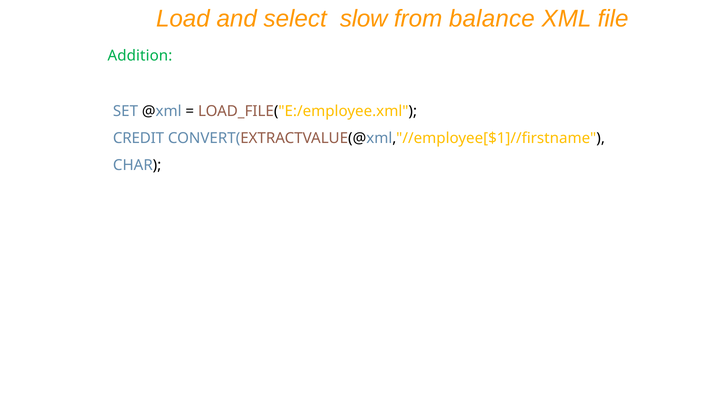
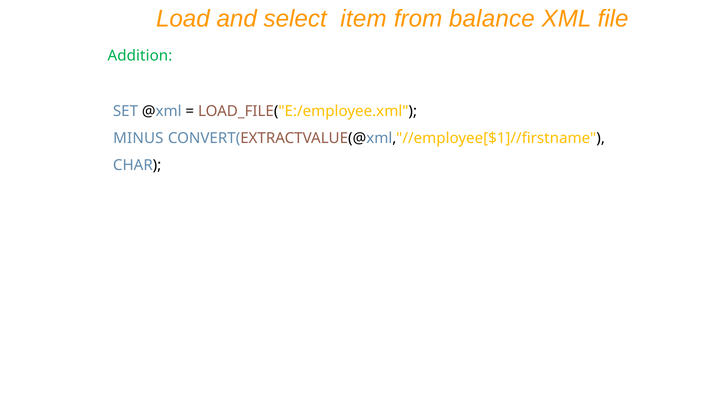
slow: slow -> item
CREDIT: CREDIT -> MINUS
